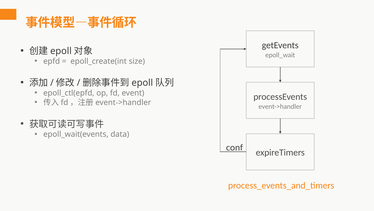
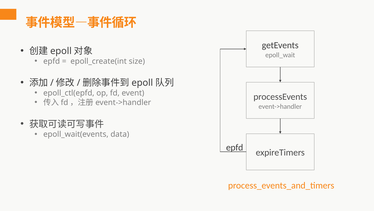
conf at (235, 147): conf -> epfd
